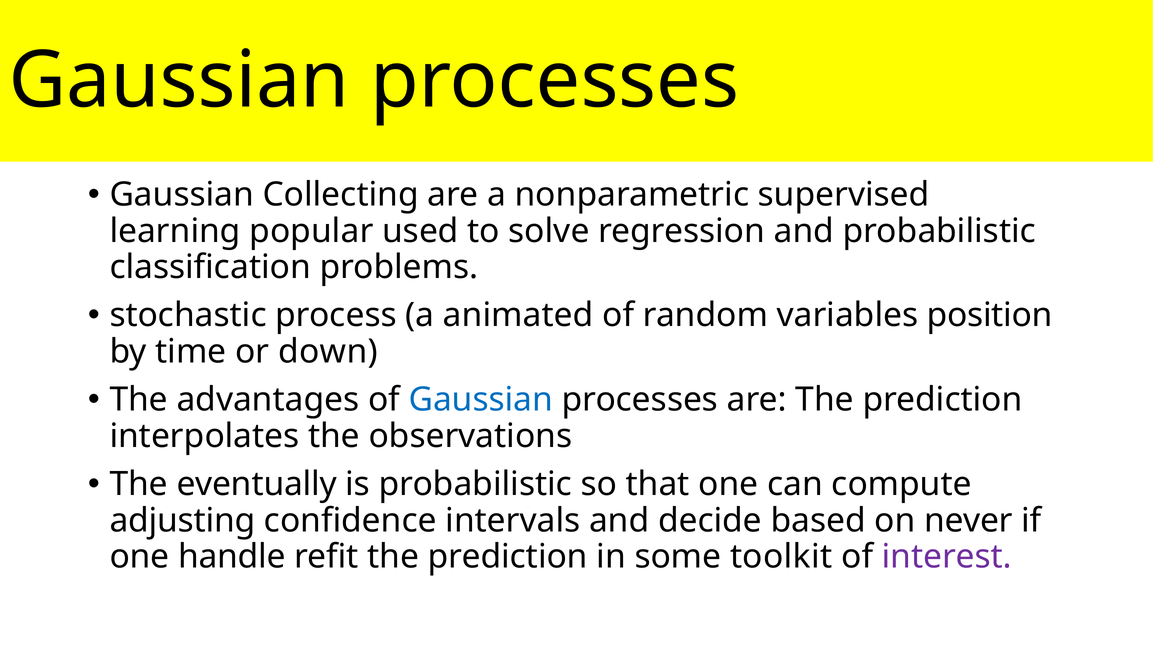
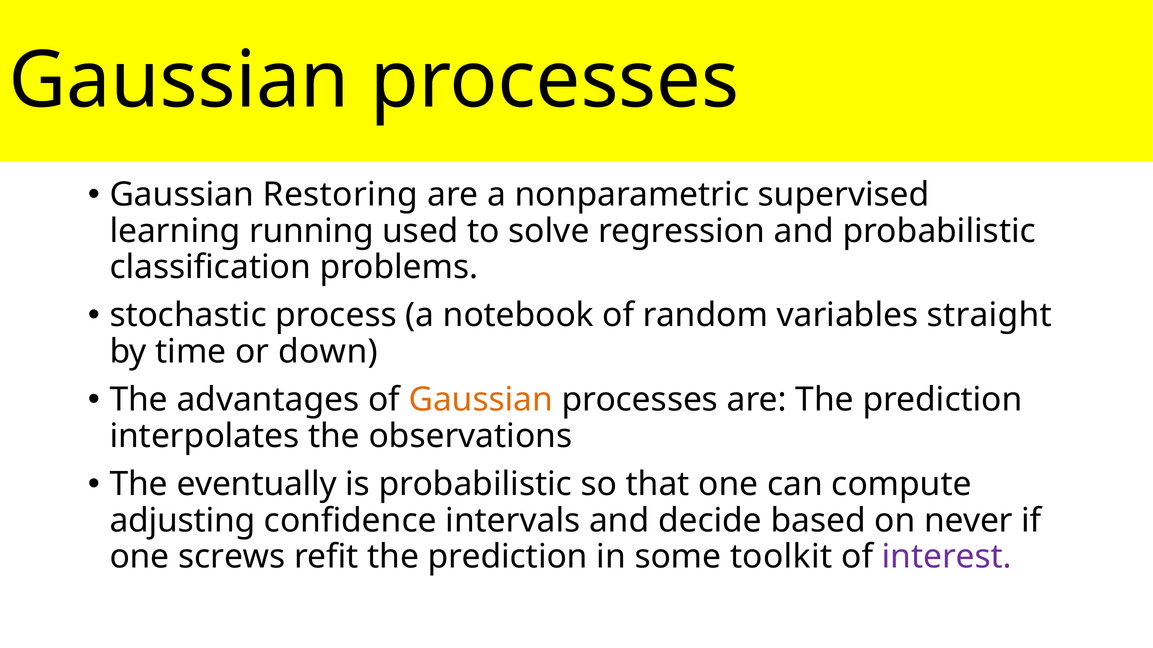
Collecting: Collecting -> Restoring
popular: popular -> running
animated: animated -> notebook
position: position -> straight
Gaussian at (481, 400) colour: blue -> orange
handle: handle -> screws
